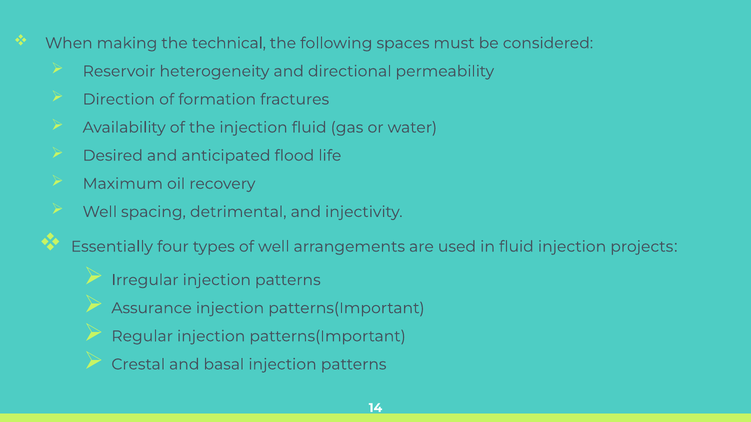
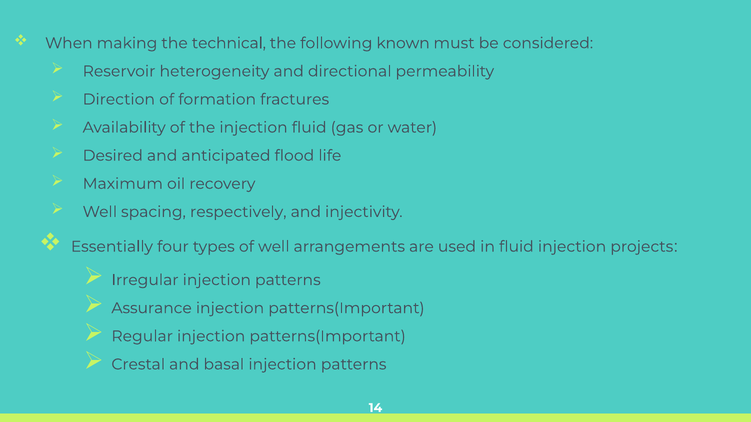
spaces: spaces -> known
detrimental: detrimental -> respectively
